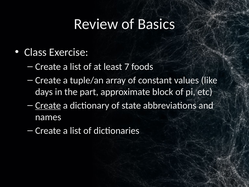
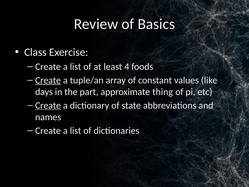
7: 7 -> 4
Create at (48, 80) underline: none -> present
block: block -> thing
